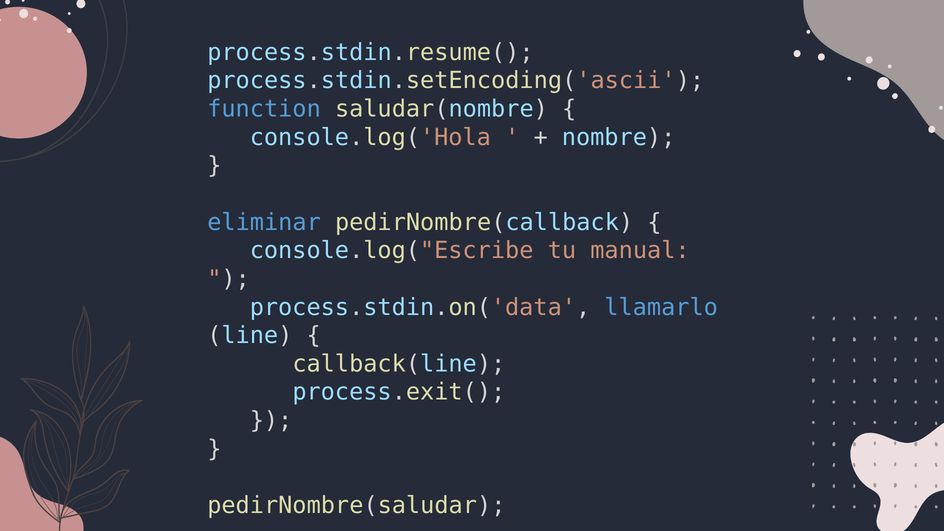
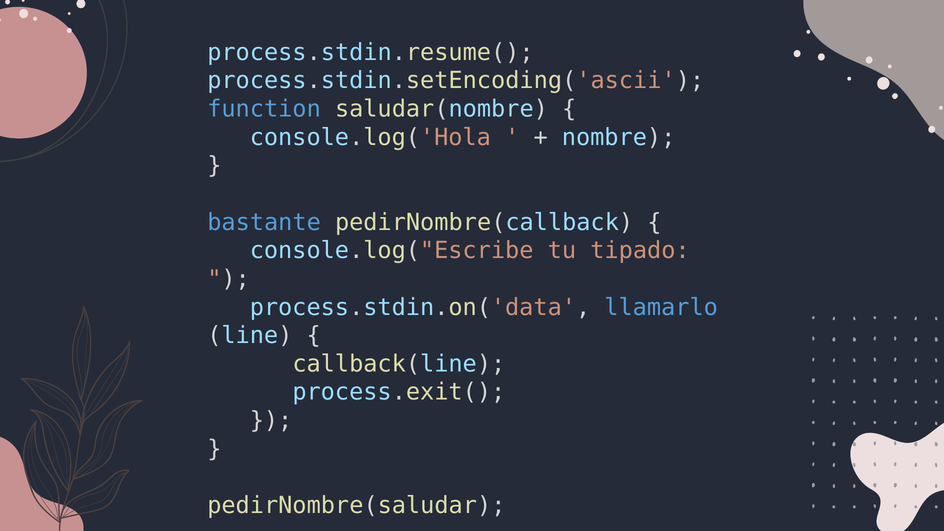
eliminar: eliminar -> bastante
manual: manual -> tipado
